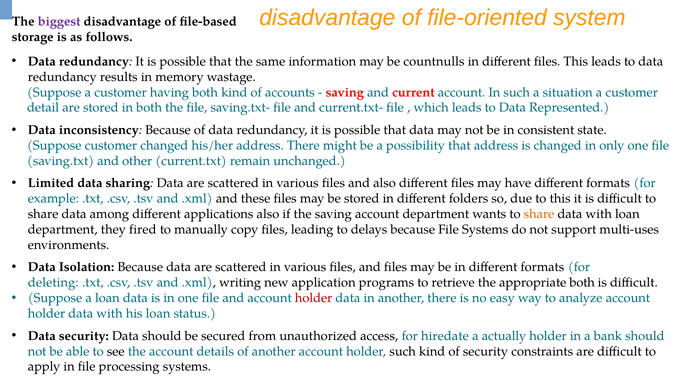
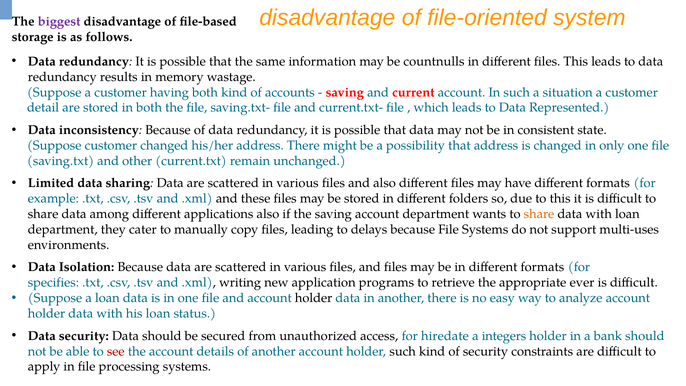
fired: fired -> cater
deleting: deleting -> specifies
appropriate both: both -> ever
holder at (314, 298) colour: red -> black
actually: actually -> integers
see colour: black -> red
